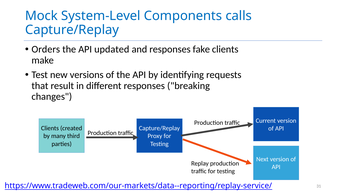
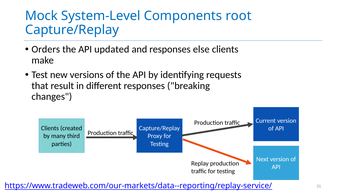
calls: calls -> root
fake: fake -> else
